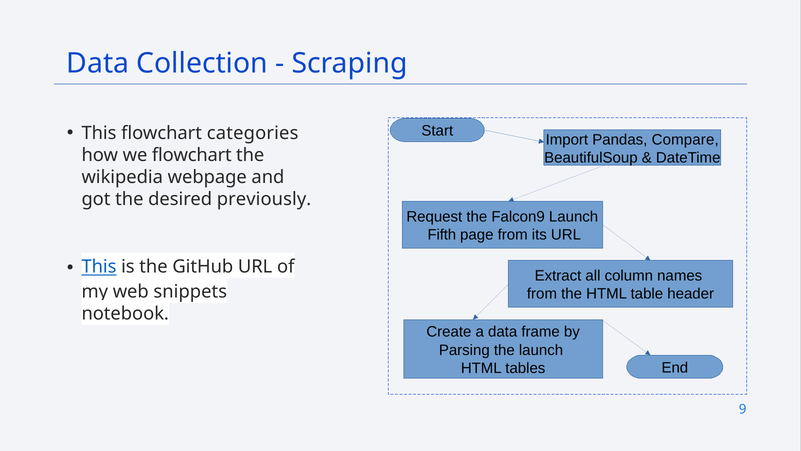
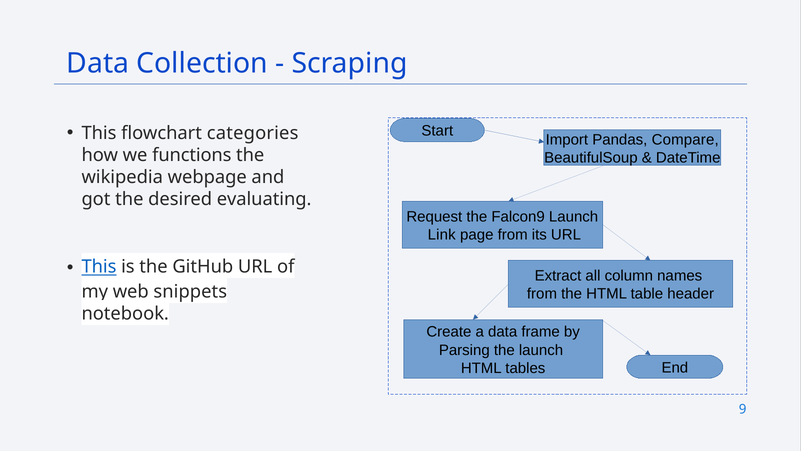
we flowchart: flowchart -> functions
previously: previously -> evaluating
Fifth: Fifth -> Link
